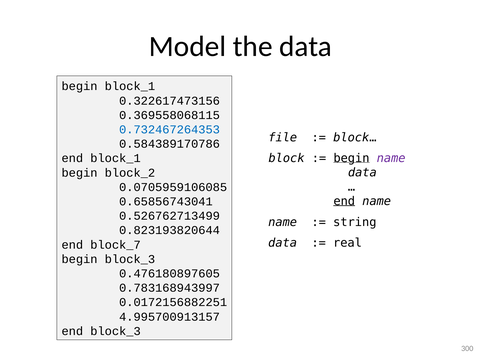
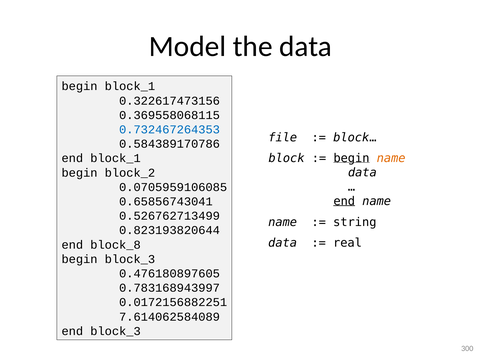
name at (391, 158) colour: purple -> orange
block_7: block_7 -> block_8
4.995700913157: 4.995700913157 -> 7.614062584089
